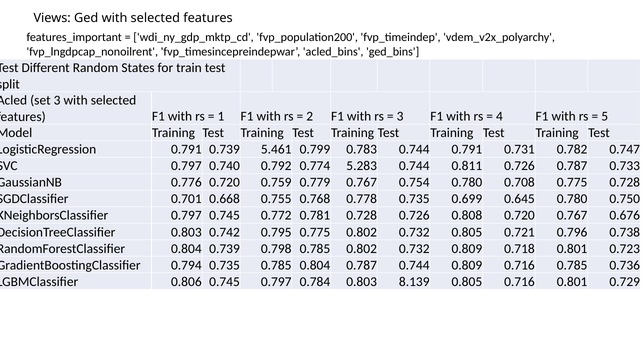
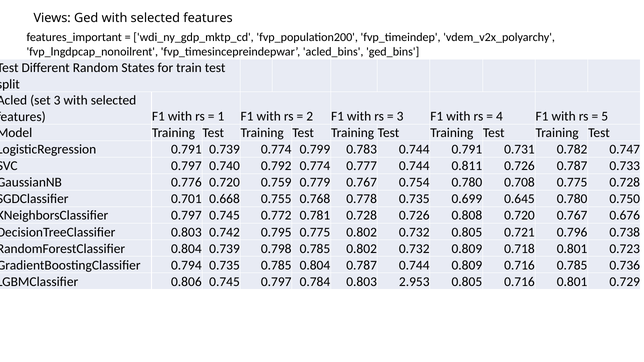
0.739 5.461: 5.461 -> 0.774
5.283: 5.283 -> 0.777
8.139: 8.139 -> 2.953
